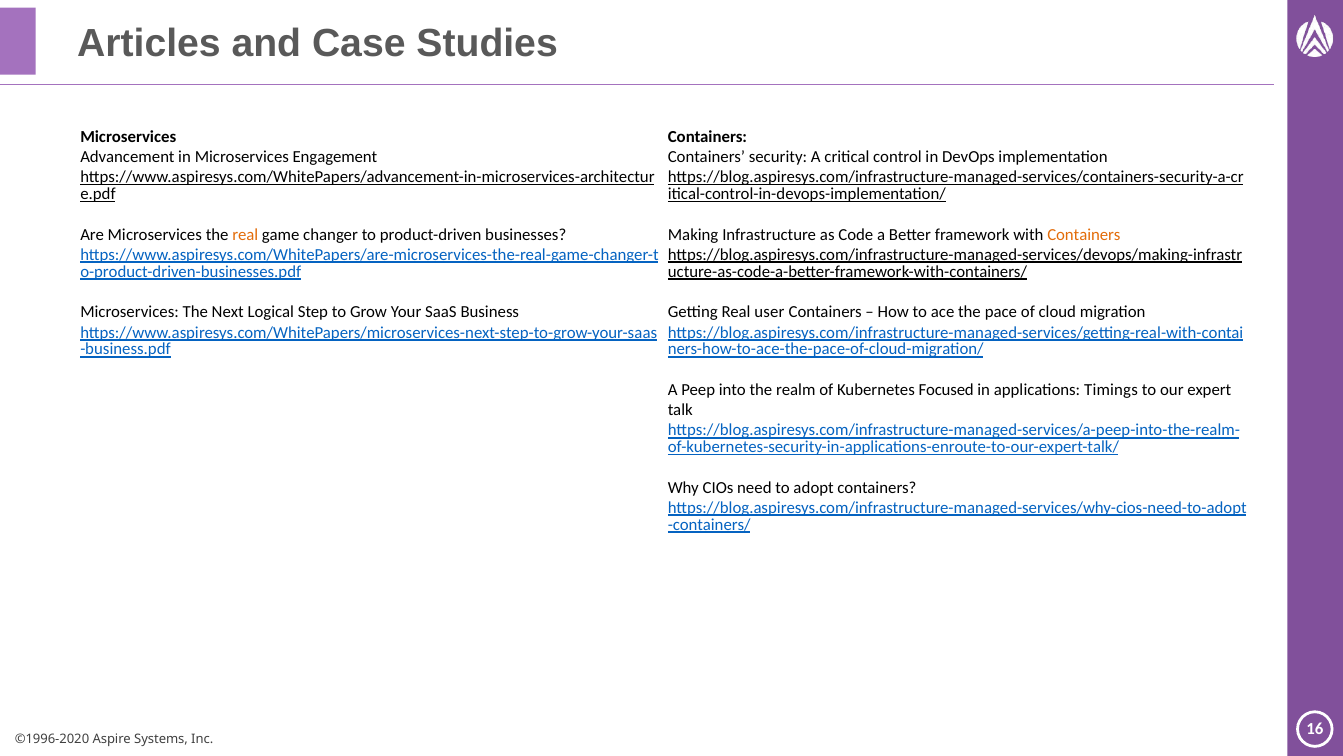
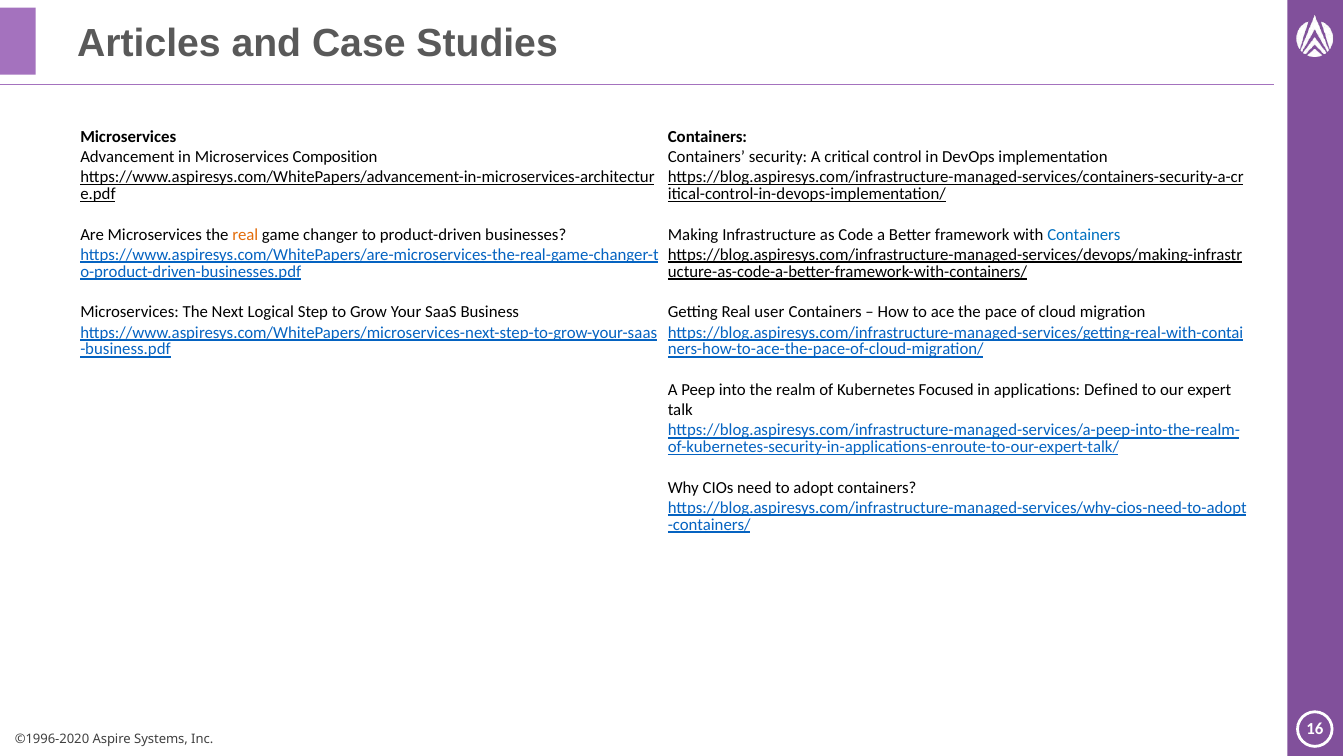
Engagement: Engagement -> Composition
Containers at (1084, 235) colour: orange -> blue
Timings: Timings -> Defined
